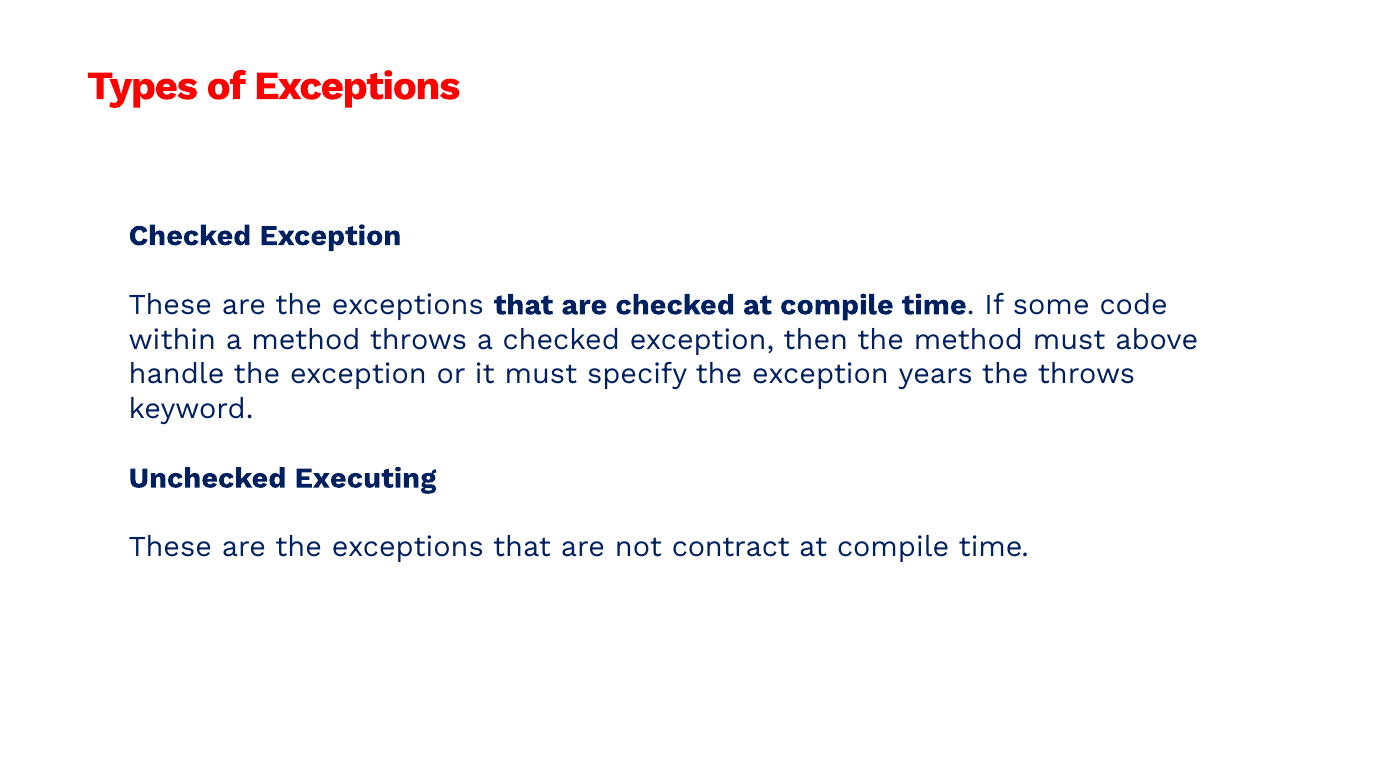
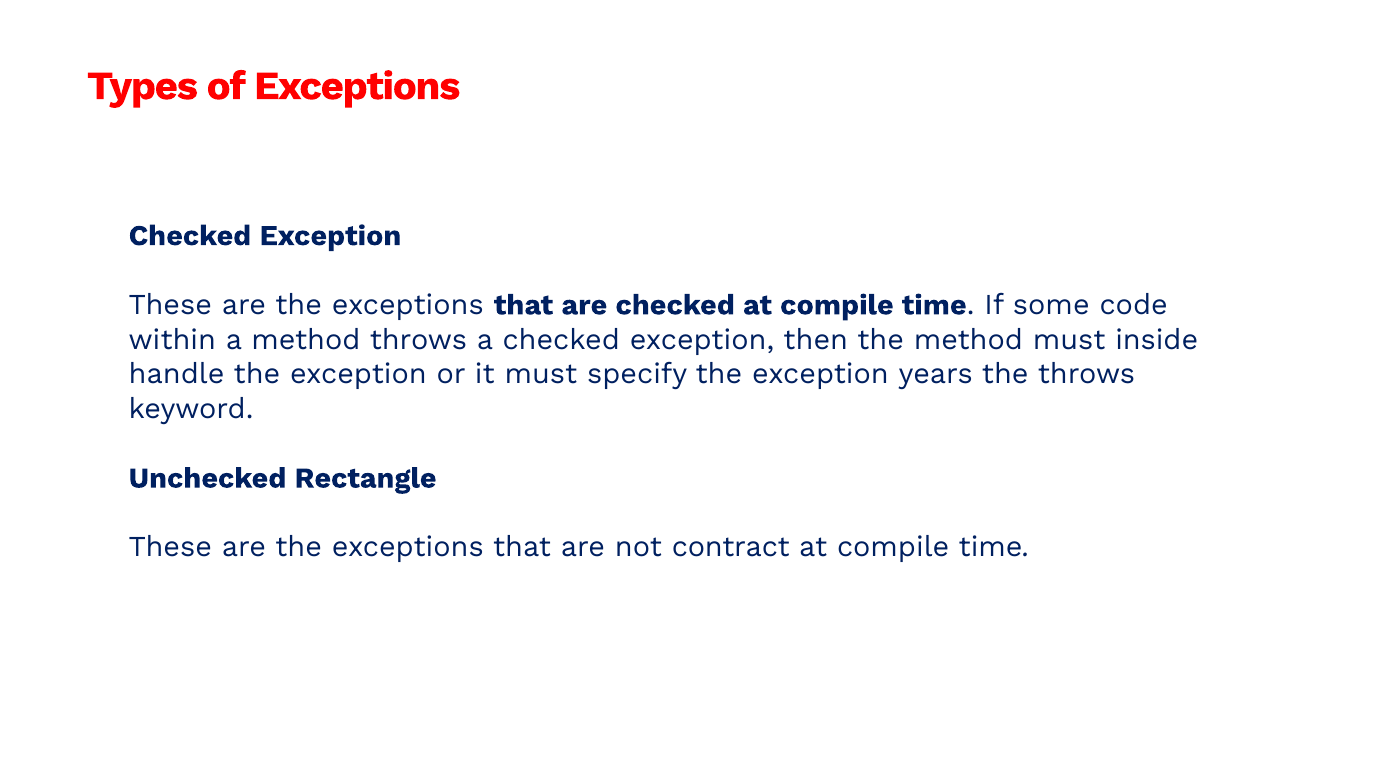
above: above -> inside
Executing: Executing -> Rectangle
